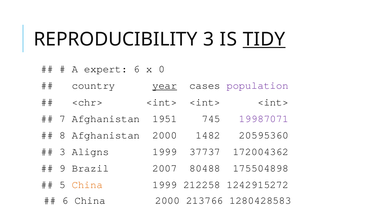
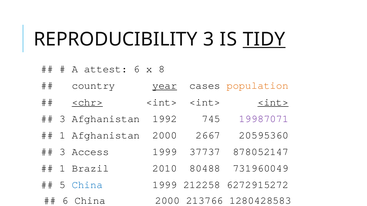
expert: expert -> attest
0: 0 -> 8
population colour: purple -> orange
<chr> underline: none -> present
<int> at (273, 102) underline: none -> present
7 at (63, 119): 7 -> 3
1951: 1951 -> 1992
8 at (63, 135): 8 -> 1
1482: 1482 -> 2667
Aligns: Aligns -> Access
172004362: 172004362 -> 878052147
9 at (63, 169): 9 -> 1
2007: 2007 -> 2010
175504898: 175504898 -> 731960049
China at (87, 185) colour: orange -> blue
1242915272: 1242915272 -> 6272915272
